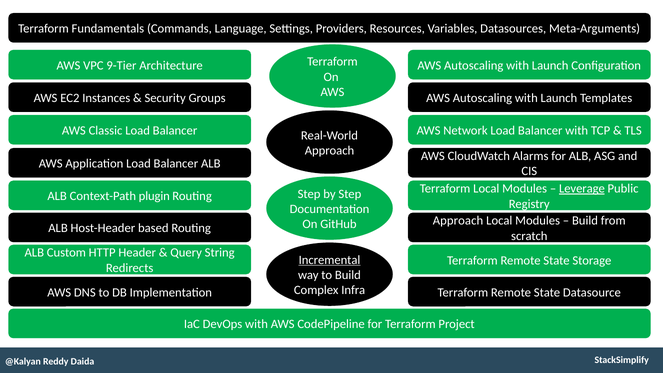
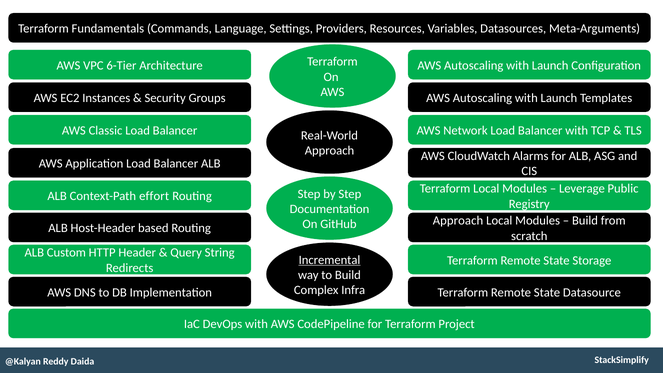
9-Tier: 9-Tier -> 6-Tier
Leverage underline: present -> none
plugin: plugin -> effort
